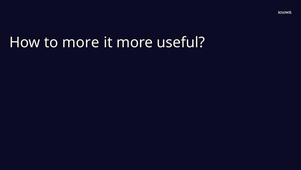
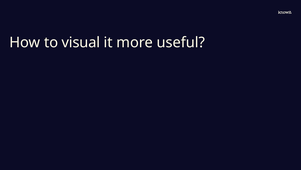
to more: more -> visual
